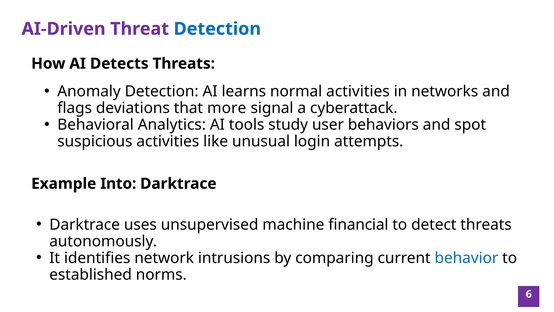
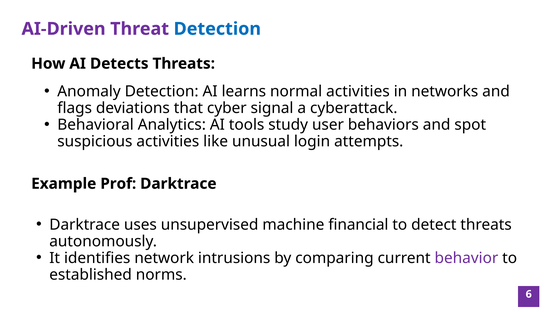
more: more -> cyber
Into: Into -> Prof
behavior colour: blue -> purple
